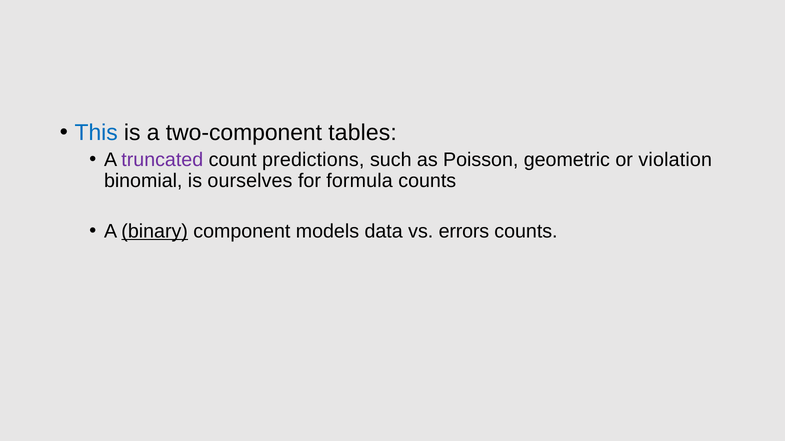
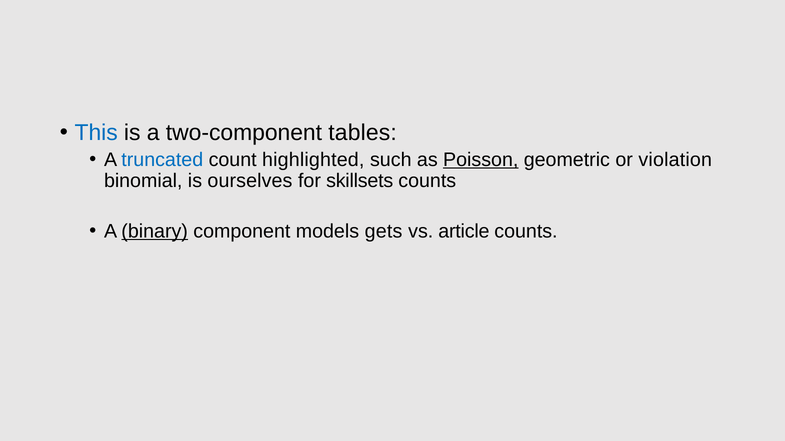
truncated colour: purple -> blue
predictions: predictions -> highlighted
Poisson underline: none -> present
formula: formula -> skillsets
data: data -> gets
errors: errors -> article
